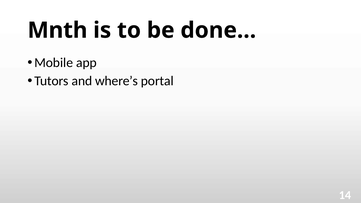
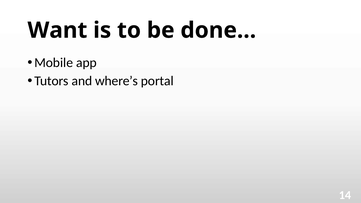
Mnth: Mnth -> Want
